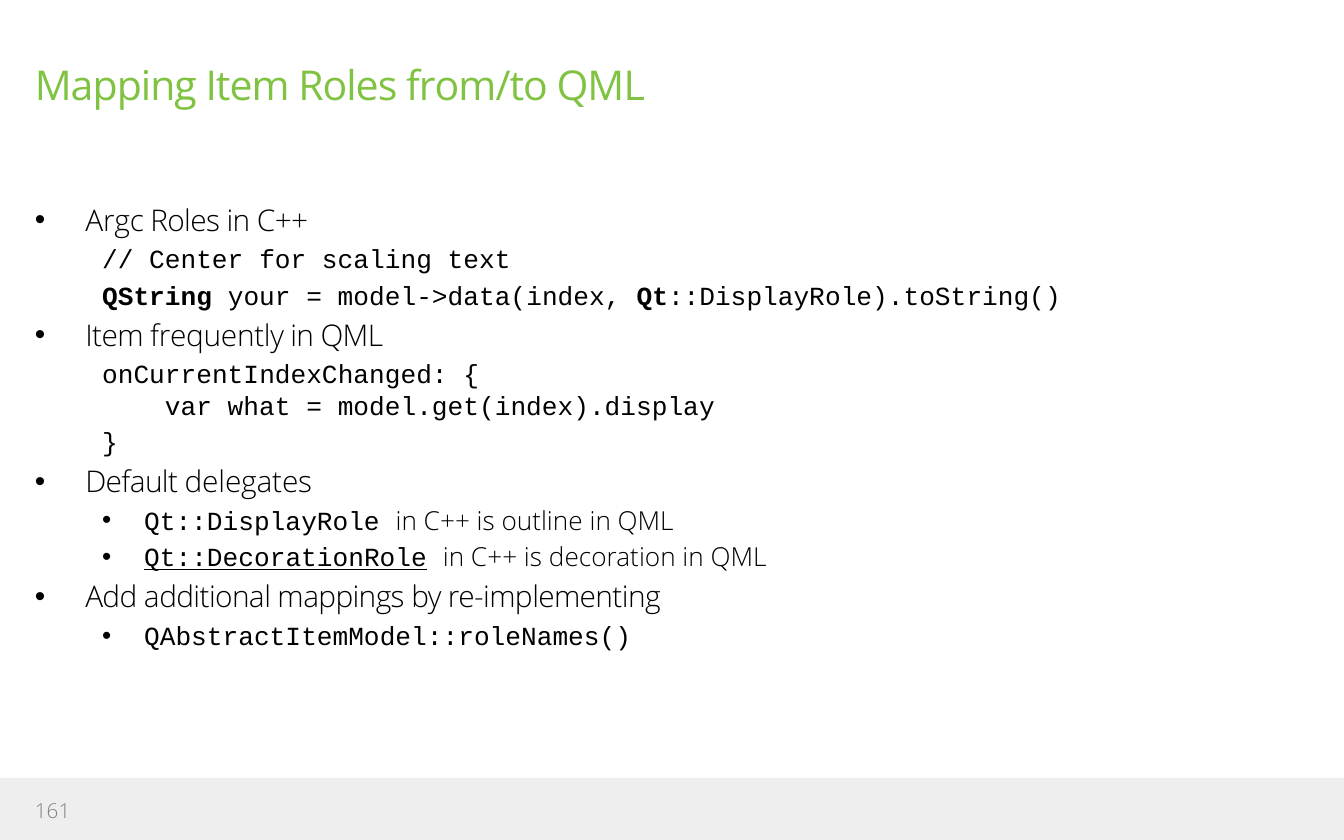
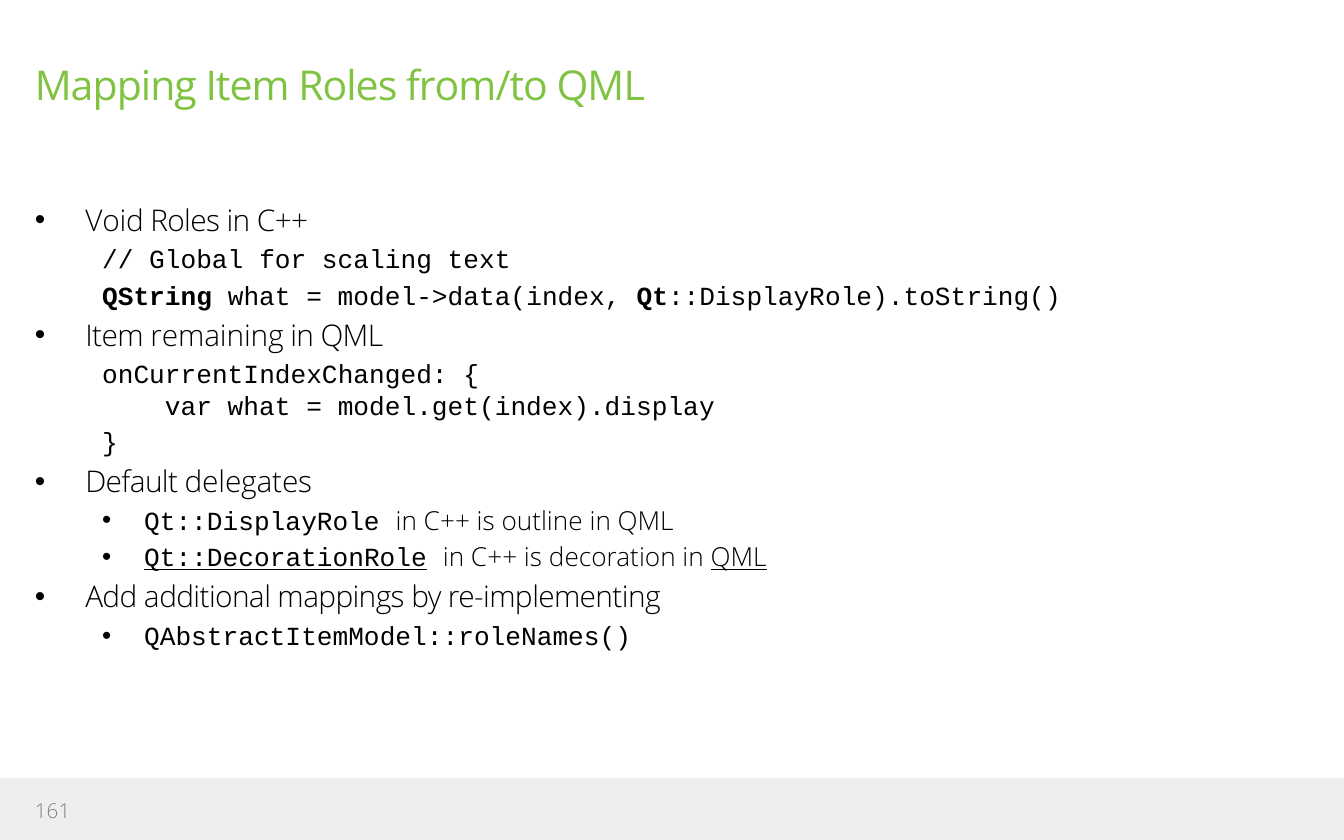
Argc: Argc -> Void
Center: Center -> Global
QString your: your -> what
frequently: frequently -> remaining
QML at (739, 558) underline: none -> present
